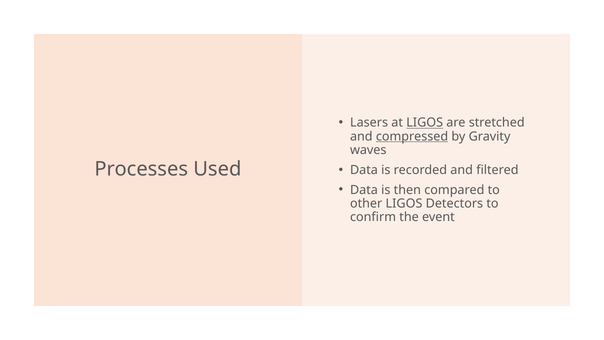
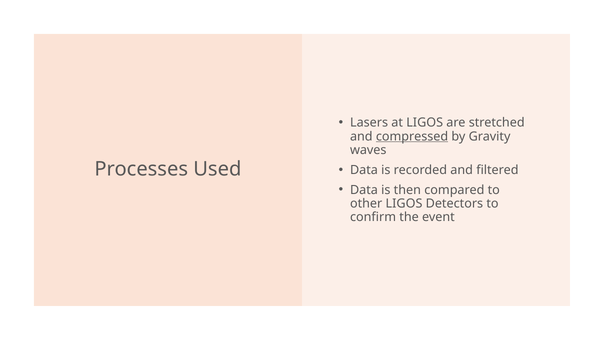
LIGOS at (425, 123) underline: present -> none
